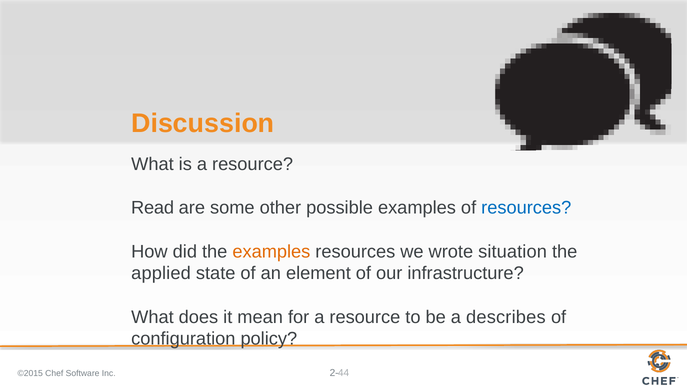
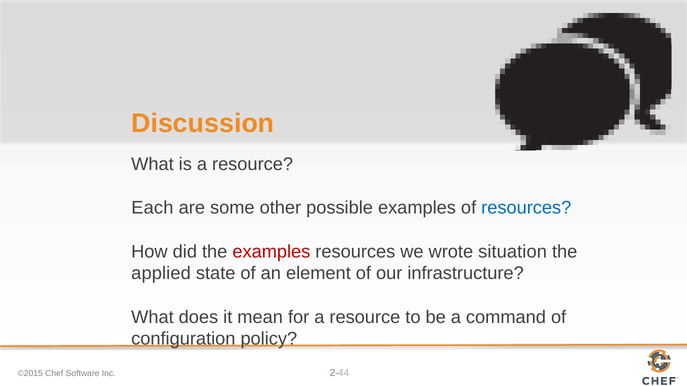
Read: Read -> Each
examples at (271, 252) colour: orange -> red
describes: describes -> command
